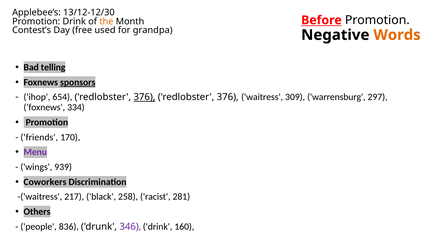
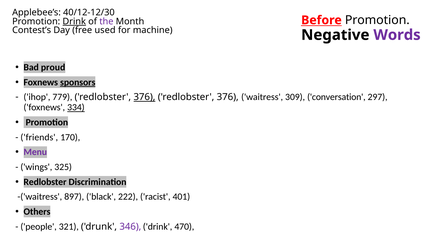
13/12-12/30: 13/12-12/30 -> 40/12-12/30
Drink at (74, 21) underline: none -> present
the colour: orange -> purple
grandpa: grandpa -> machine
Words colour: orange -> purple
telling: telling -> proud
654: 654 -> 779
warrensburg: warrensburg -> conversation
334 underline: none -> present
939: 939 -> 325
Coworkers at (45, 182): Coworkers -> Redlobster
217: 217 -> 897
258: 258 -> 222
281: 281 -> 401
836: 836 -> 321
160: 160 -> 470
